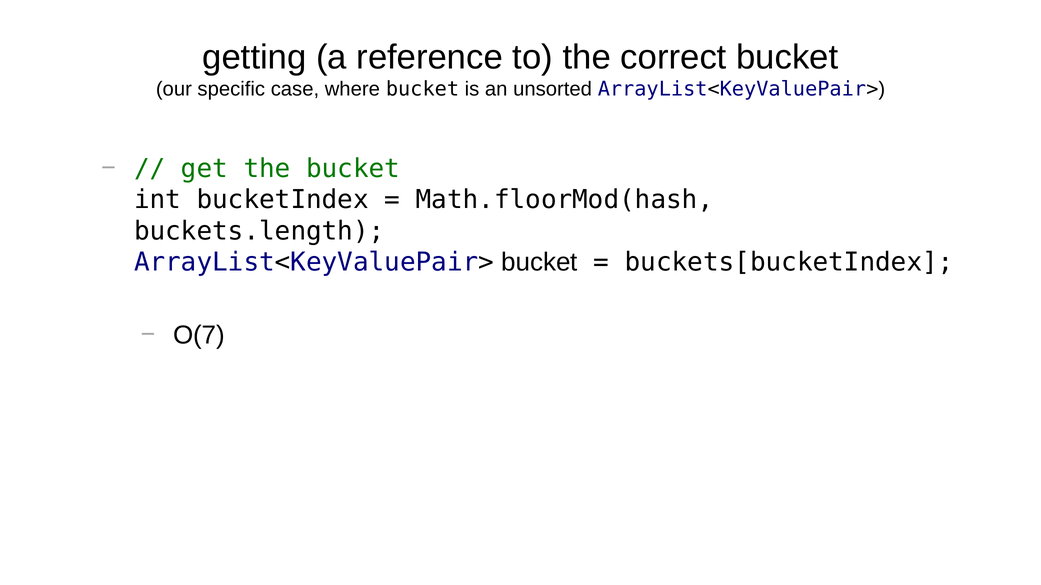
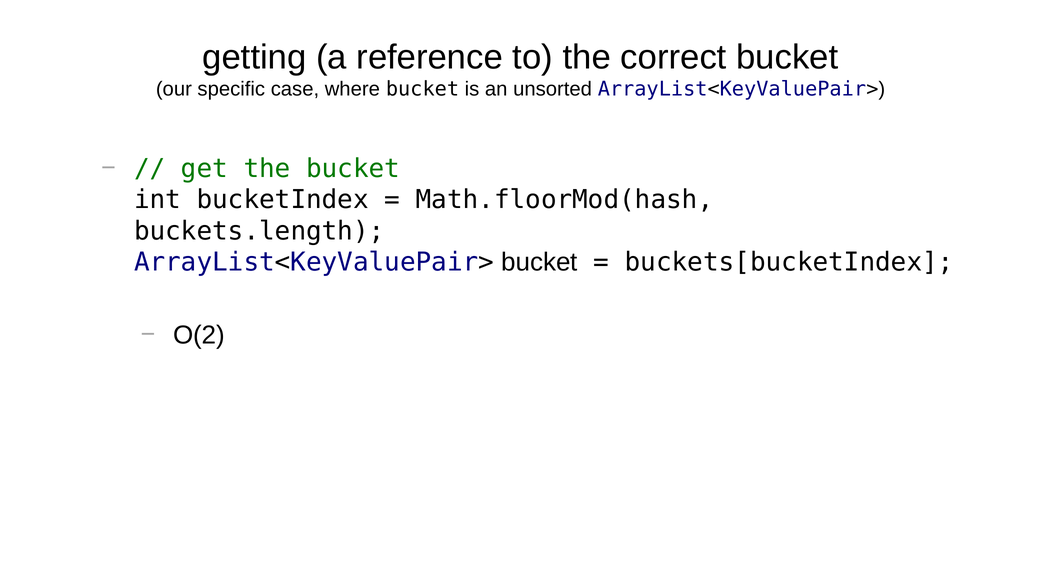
O(7: O(7 -> O(2
